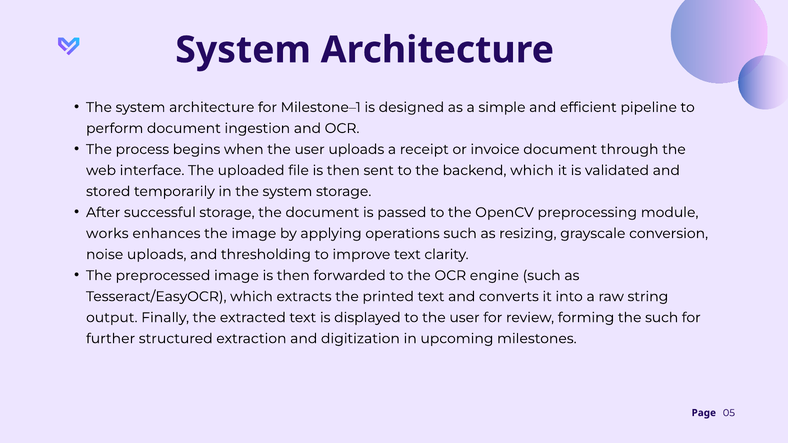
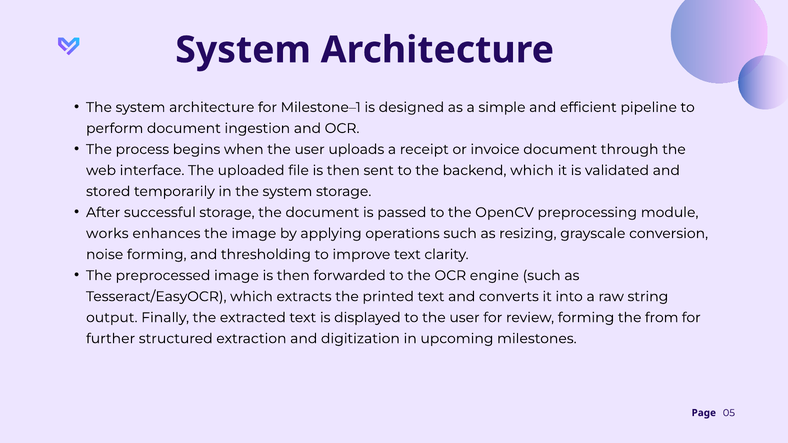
noise uploads: uploads -> forming
the such: such -> from
